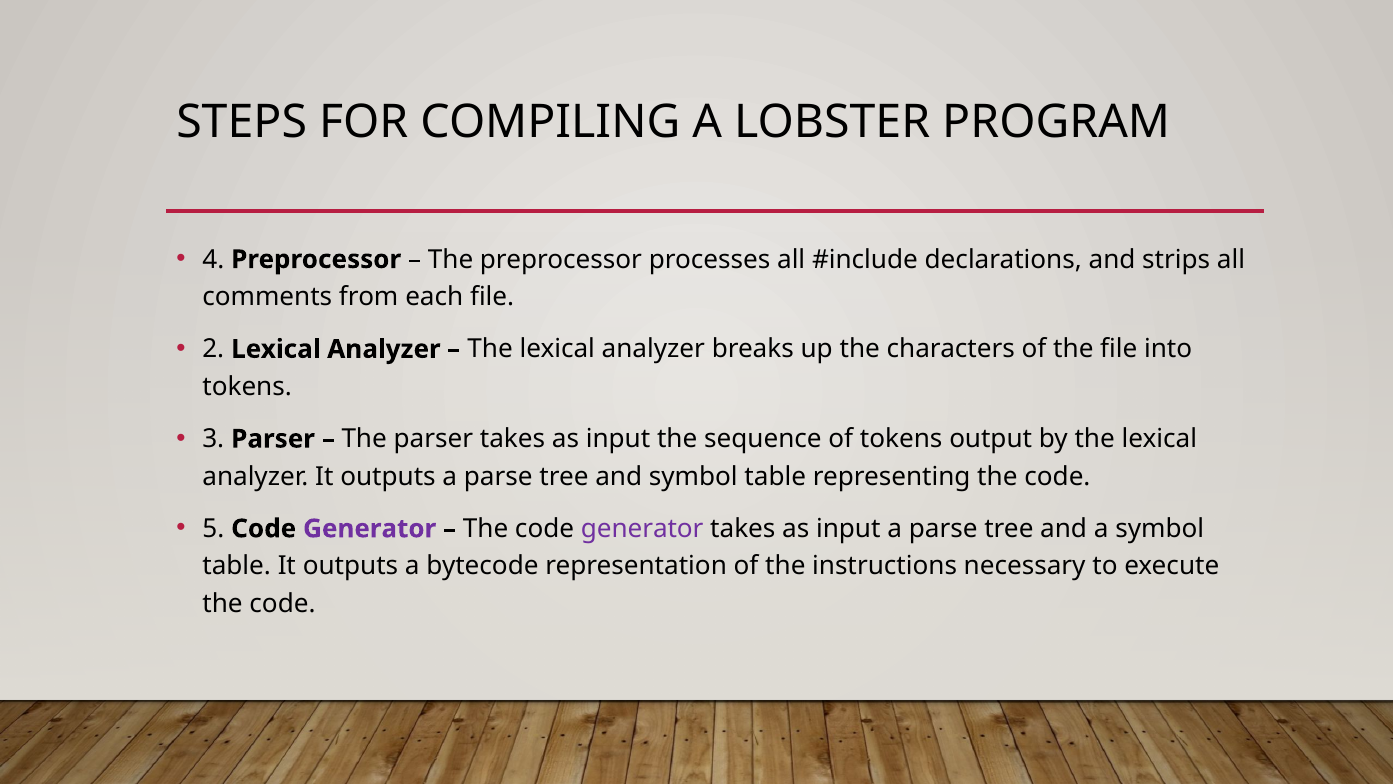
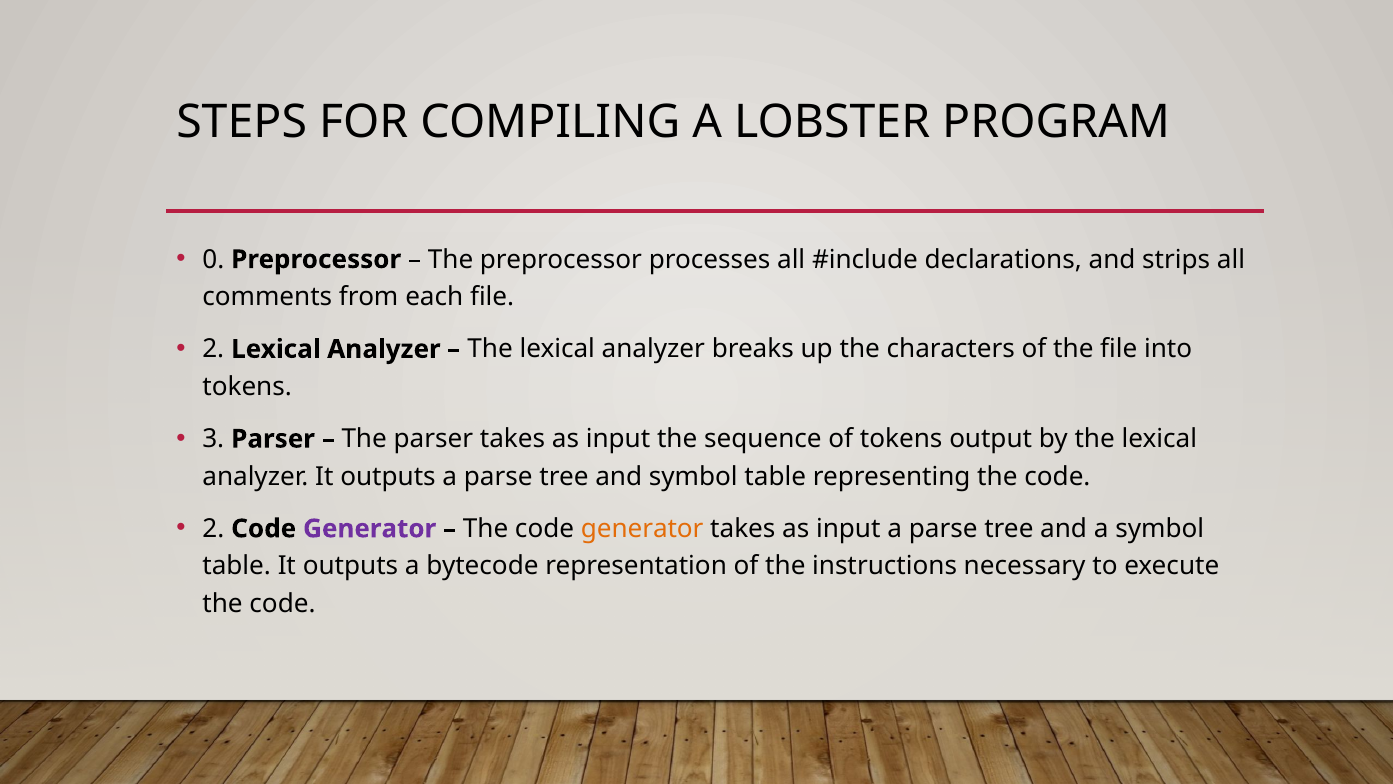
4: 4 -> 0
5 at (213, 528): 5 -> 2
generator at (642, 528) colour: purple -> orange
